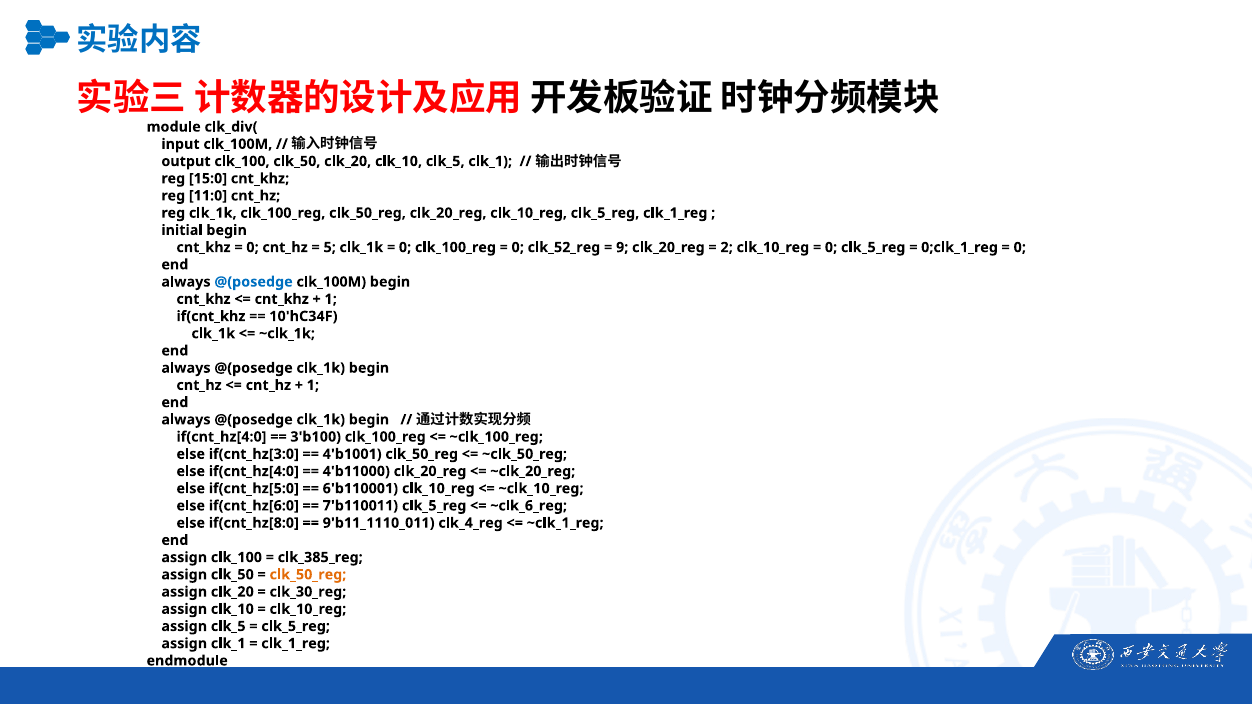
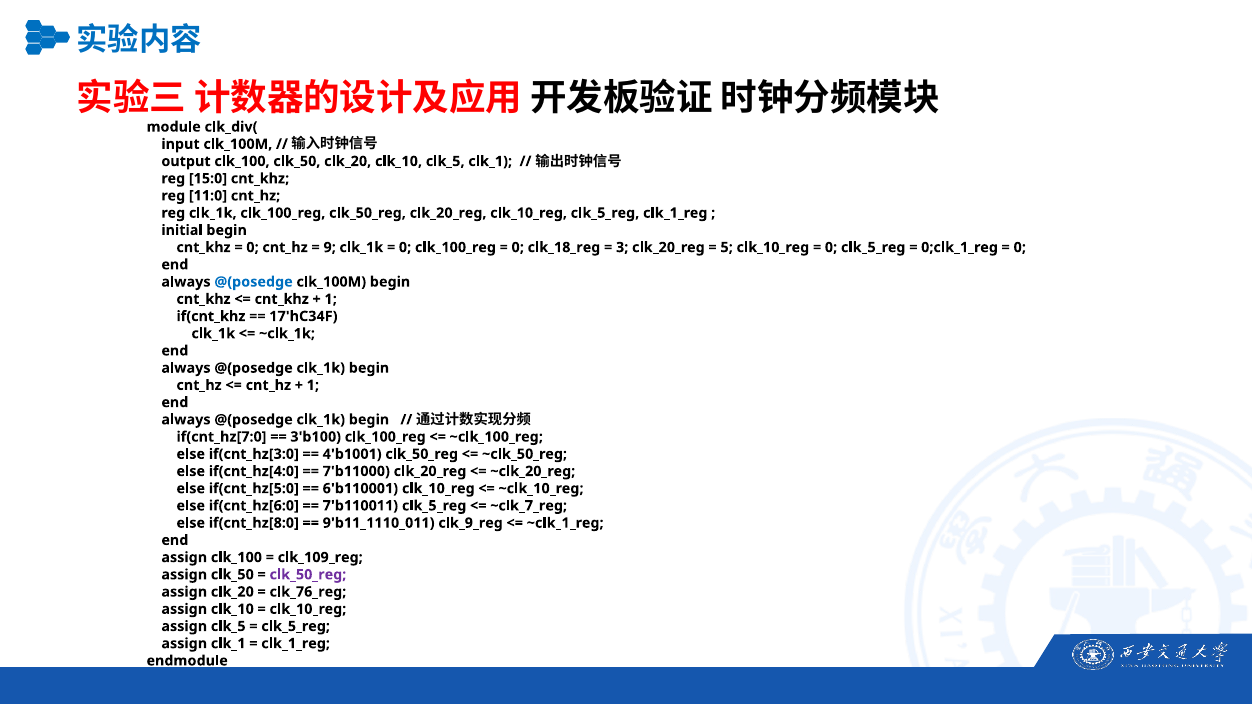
5: 5 -> 9
clk_52_reg: clk_52_reg -> clk_18_reg
9: 9 -> 3
2: 2 -> 5
10'hC34F: 10'hC34F -> 17'hC34F
if(cnt_hz[4:0 at (221, 437): if(cnt_hz[4:0 -> if(cnt_hz[7:0
4'b11000: 4'b11000 -> 7'b11000
~clk_6_reg: ~clk_6_reg -> ~clk_7_reg
clk_4_reg: clk_4_reg -> clk_9_reg
clk_385_reg: clk_385_reg -> clk_109_reg
clk_50_reg at (308, 575) colour: orange -> purple
clk_30_reg: clk_30_reg -> clk_76_reg
